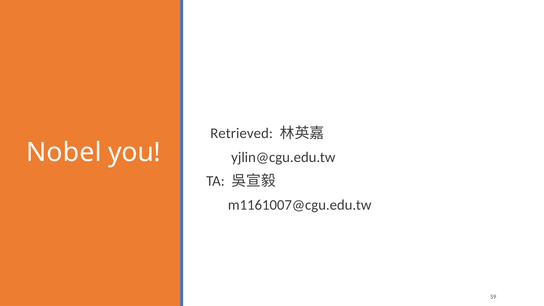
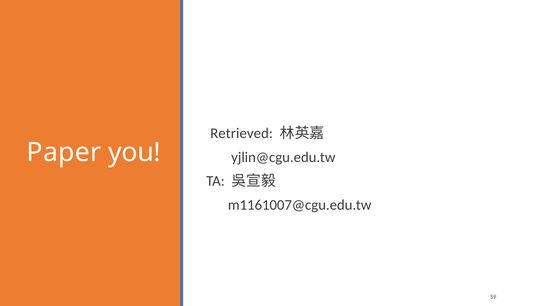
Nobel: Nobel -> Paper
